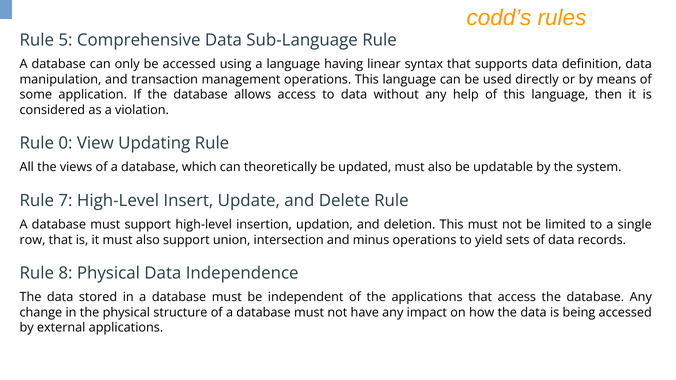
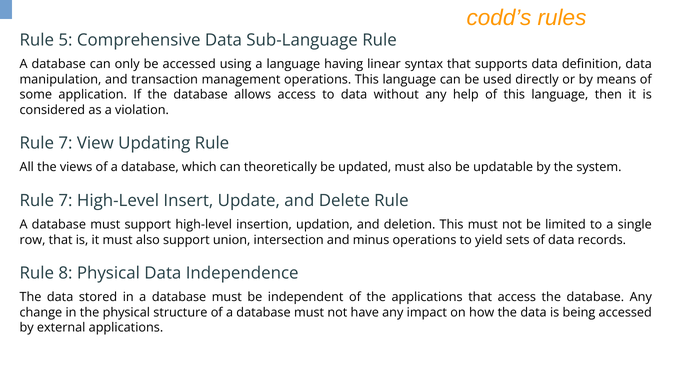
0 at (65, 143): 0 -> 7
